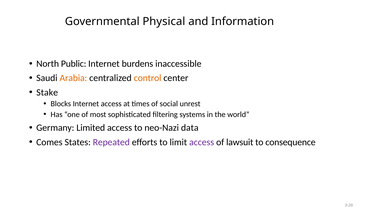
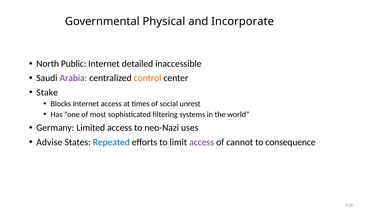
Information: Information -> Incorporate
burdens: burdens -> detailed
Arabia colour: orange -> purple
data: data -> uses
Comes: Comes -> Advise
Repeated colour: purple -> blue
lawsuit: lawsuit -> cannot
